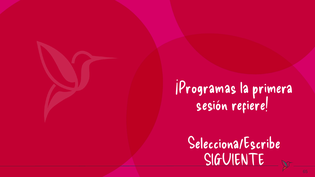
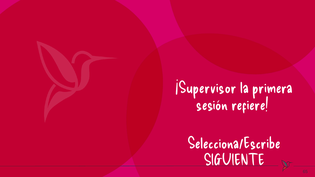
¡Programas: ¡Programas -> ¡Supervisor
